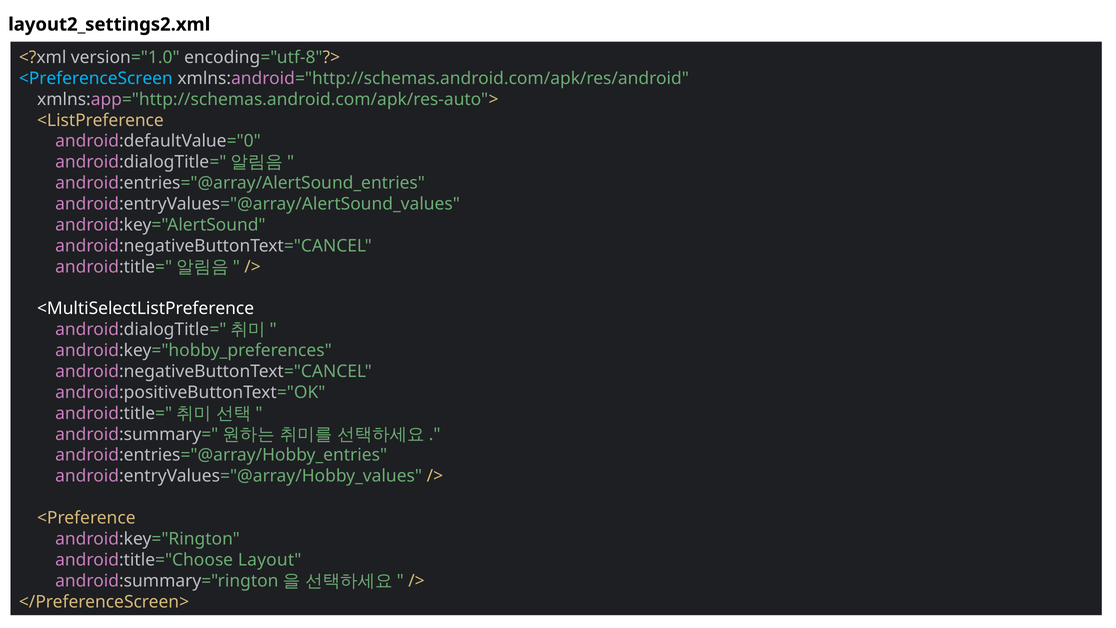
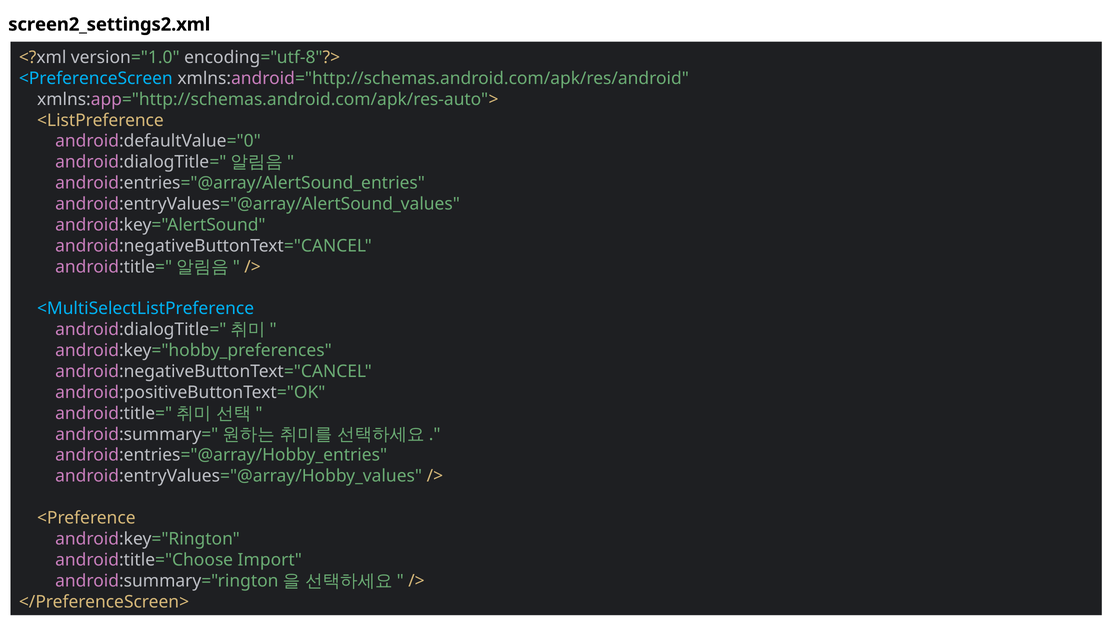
layout2_settings2.xml: layout2_settings2.xml -> screen2_settings2.xml
<MultiSelectListPreference colour: white -> light blue
Layout: Layout -> Import
